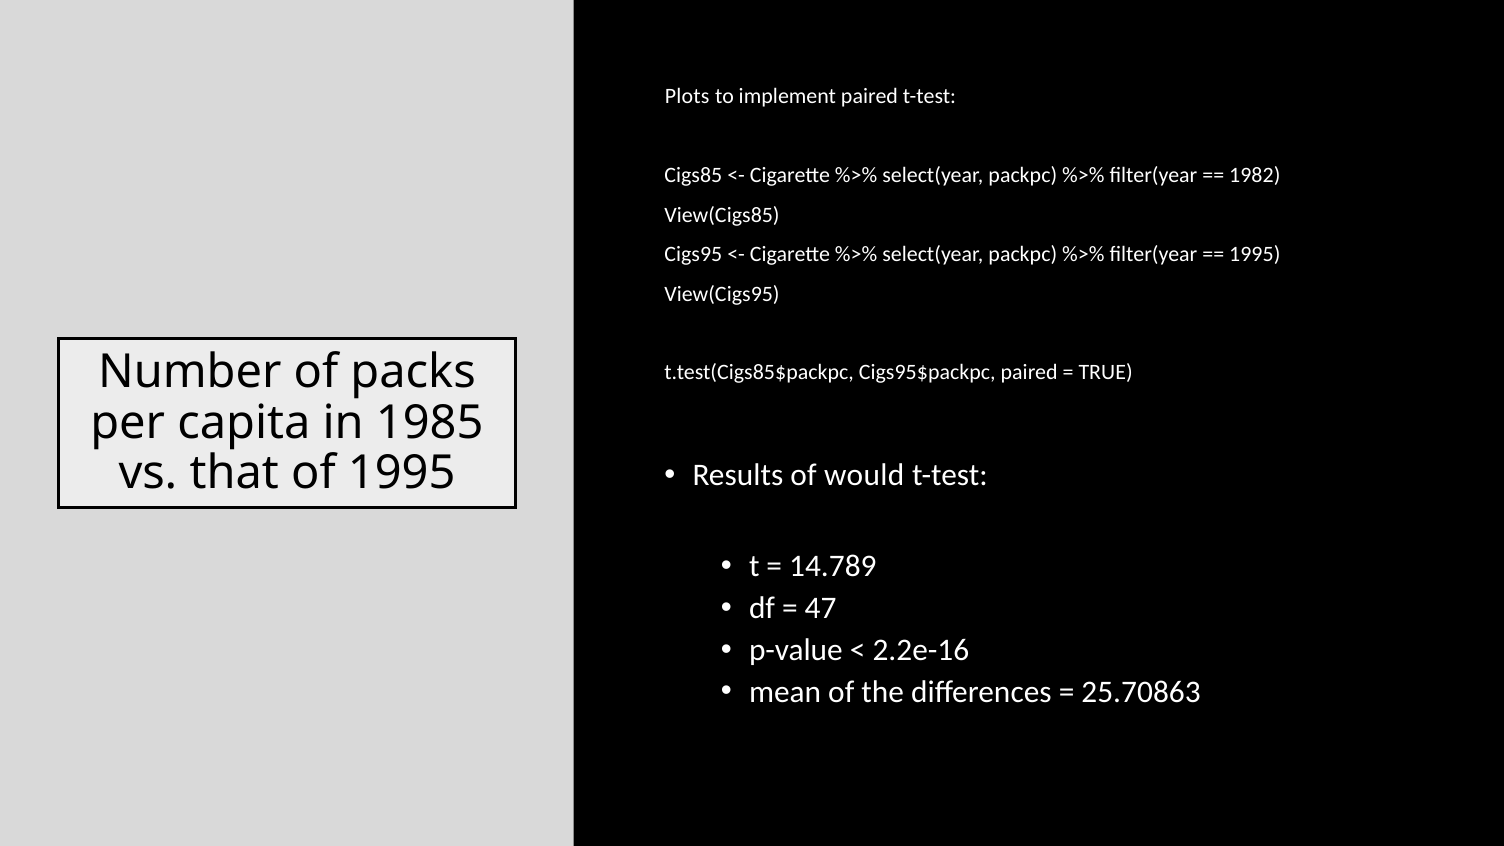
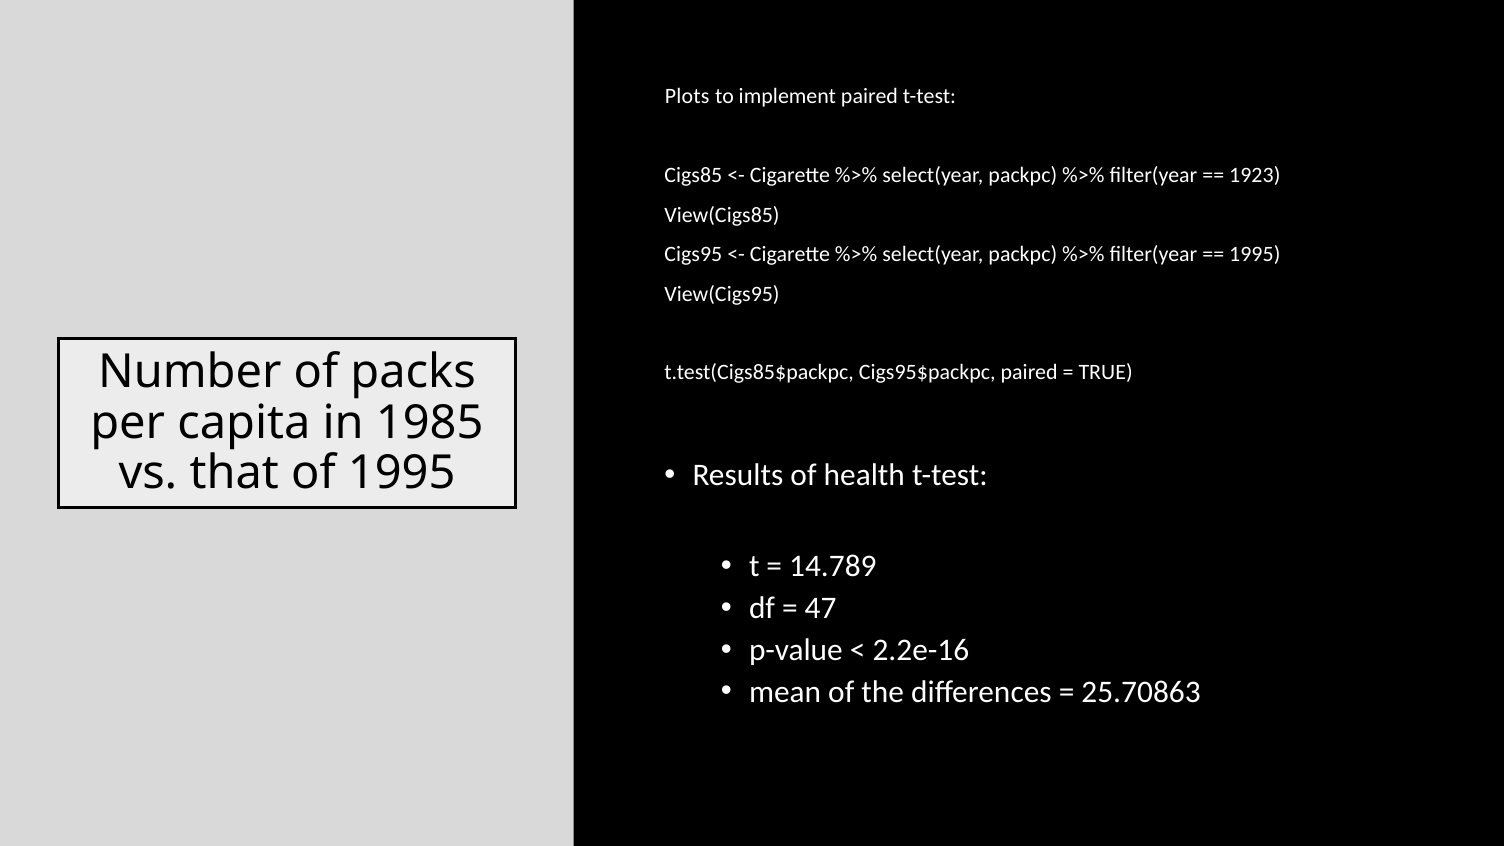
1982: 1982 -> 1923
would: would -> health
